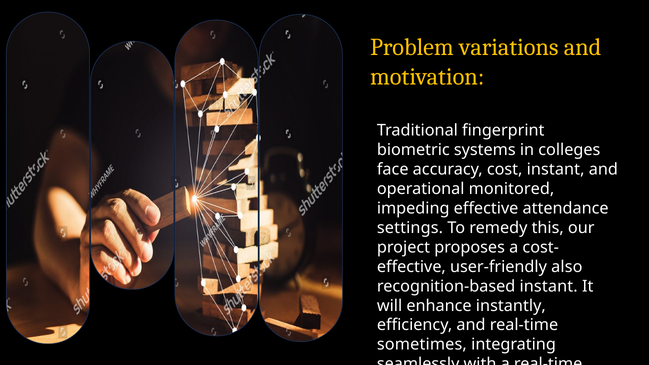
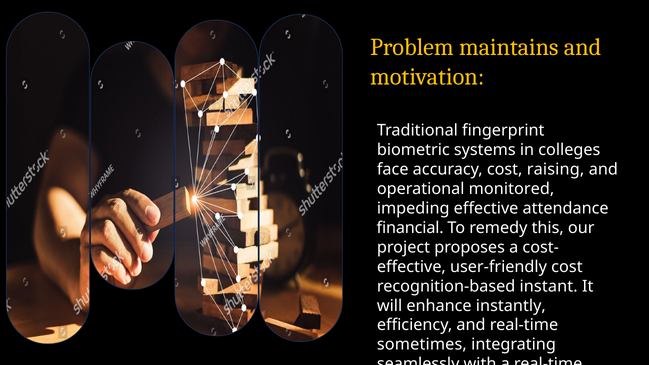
variations: variations -> maintains
cost instant: instant -> raising
settings: settings -> financial
user-friendly also: also -> cost
